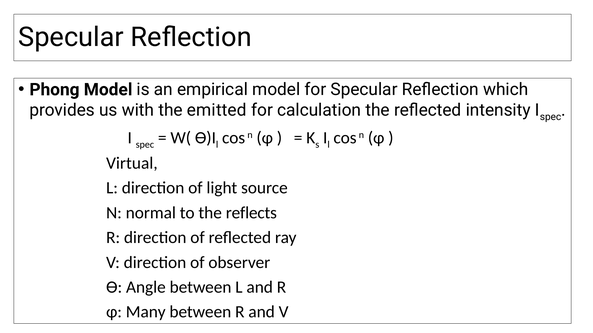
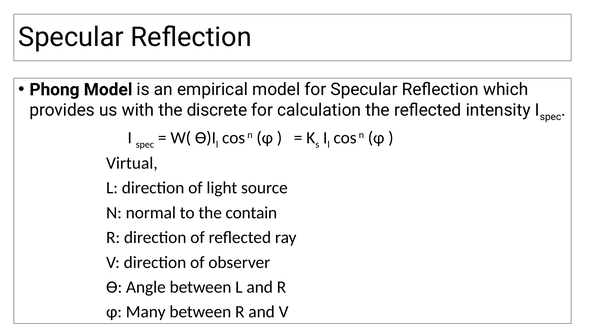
emitted: emitted -> discrete
reflects: reflects -> contain
